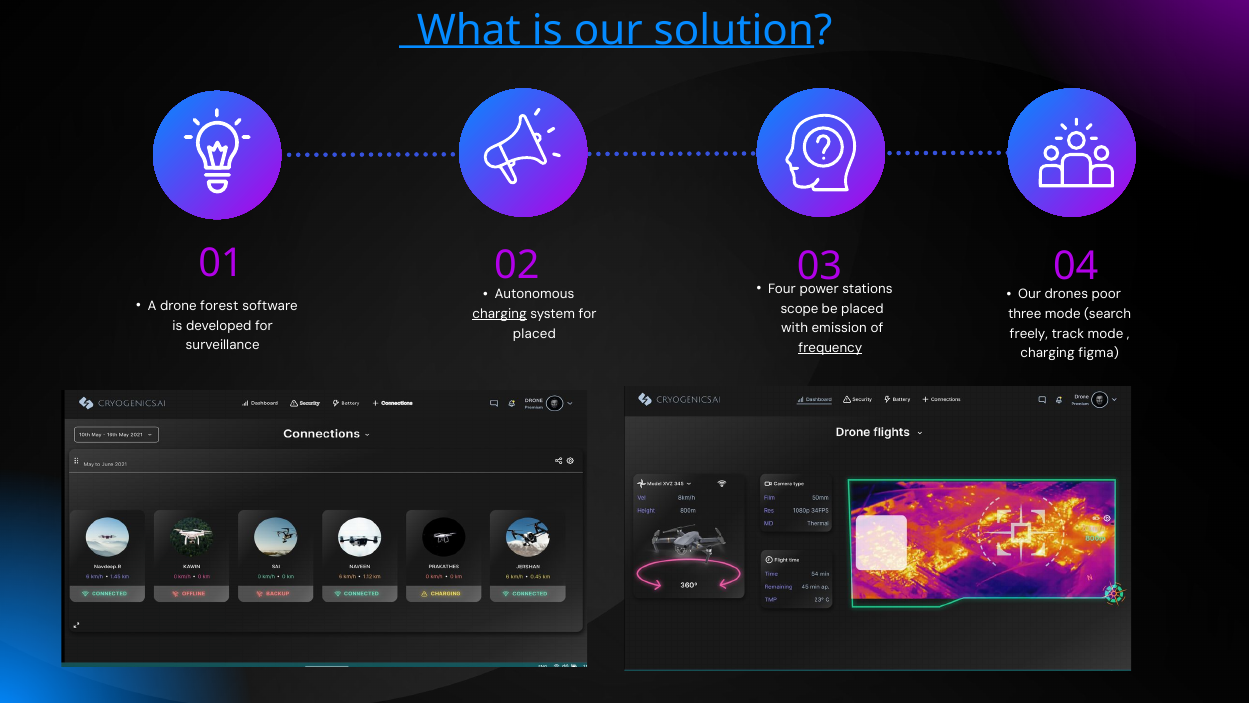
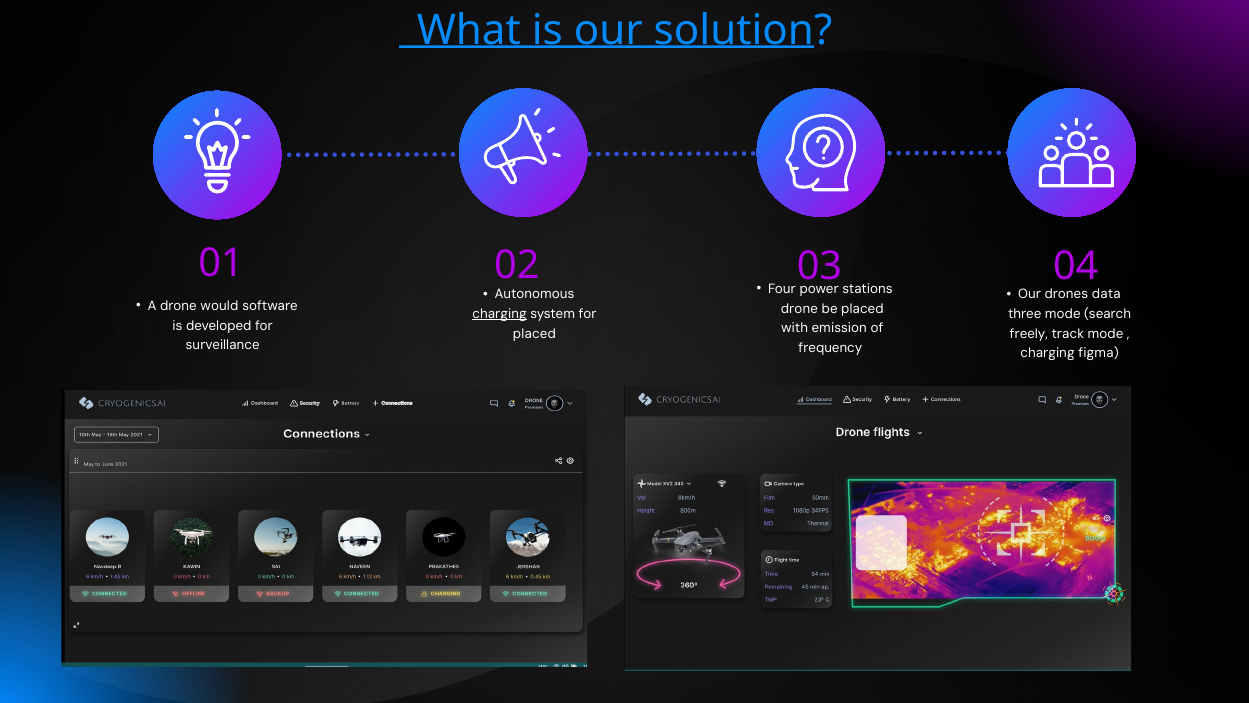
poor: poor -> data
forest: forest -> would
scope at (799, 308): scope -> drone
frequency underline: present -> none
